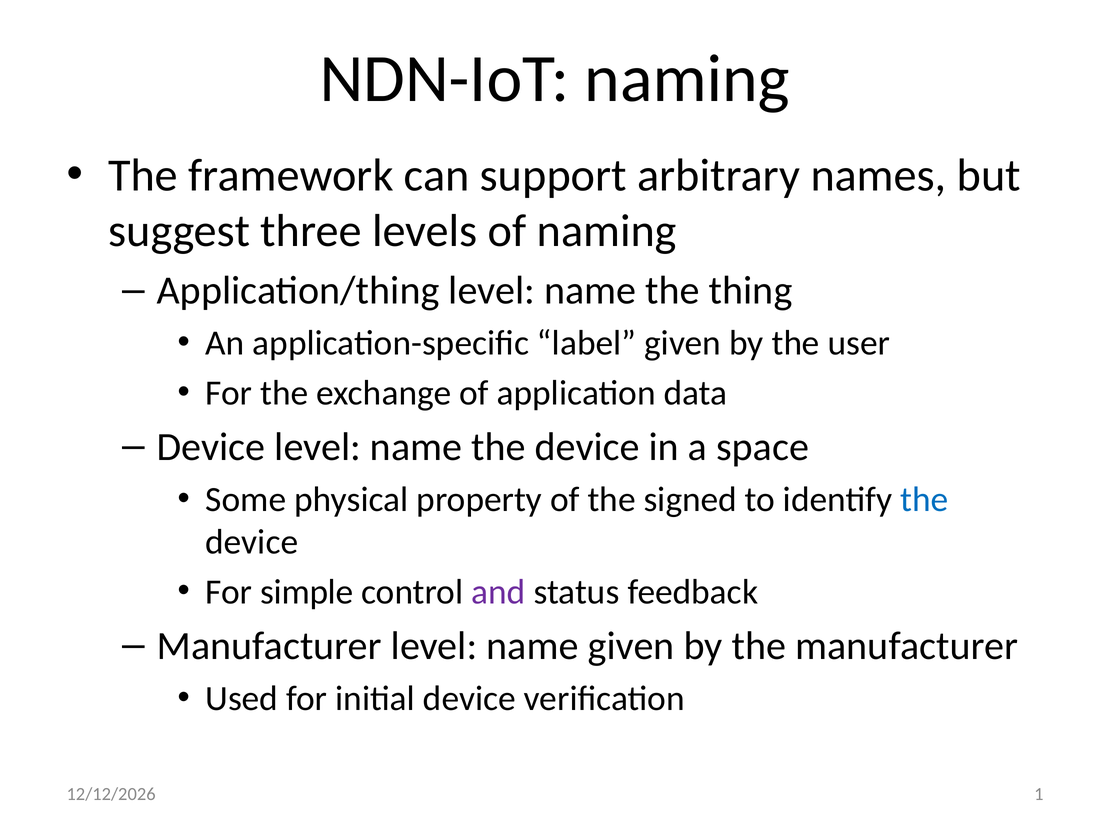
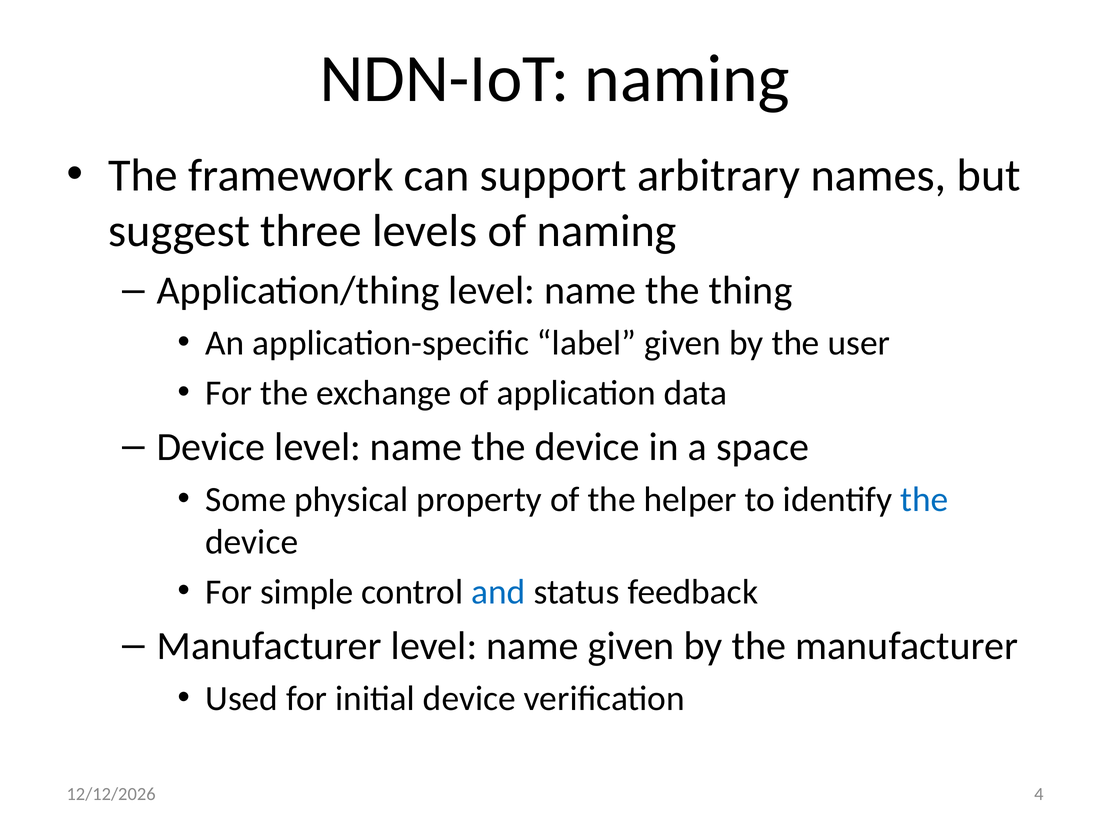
signed: signed -> helper
and colour: purple -> blue
1: 1 -> 4
